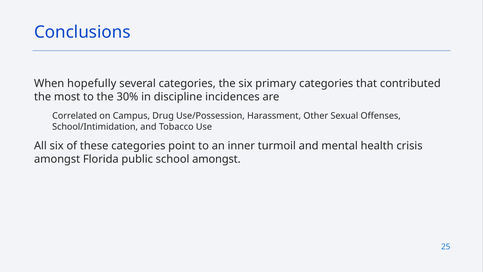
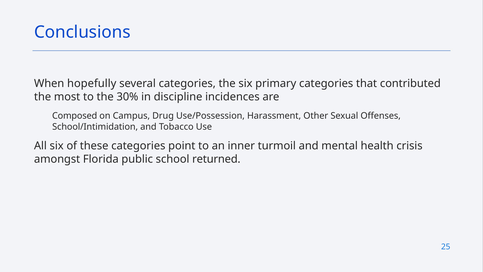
Correlated: Correlated -> Composed
school amongst: amongst -> returned
